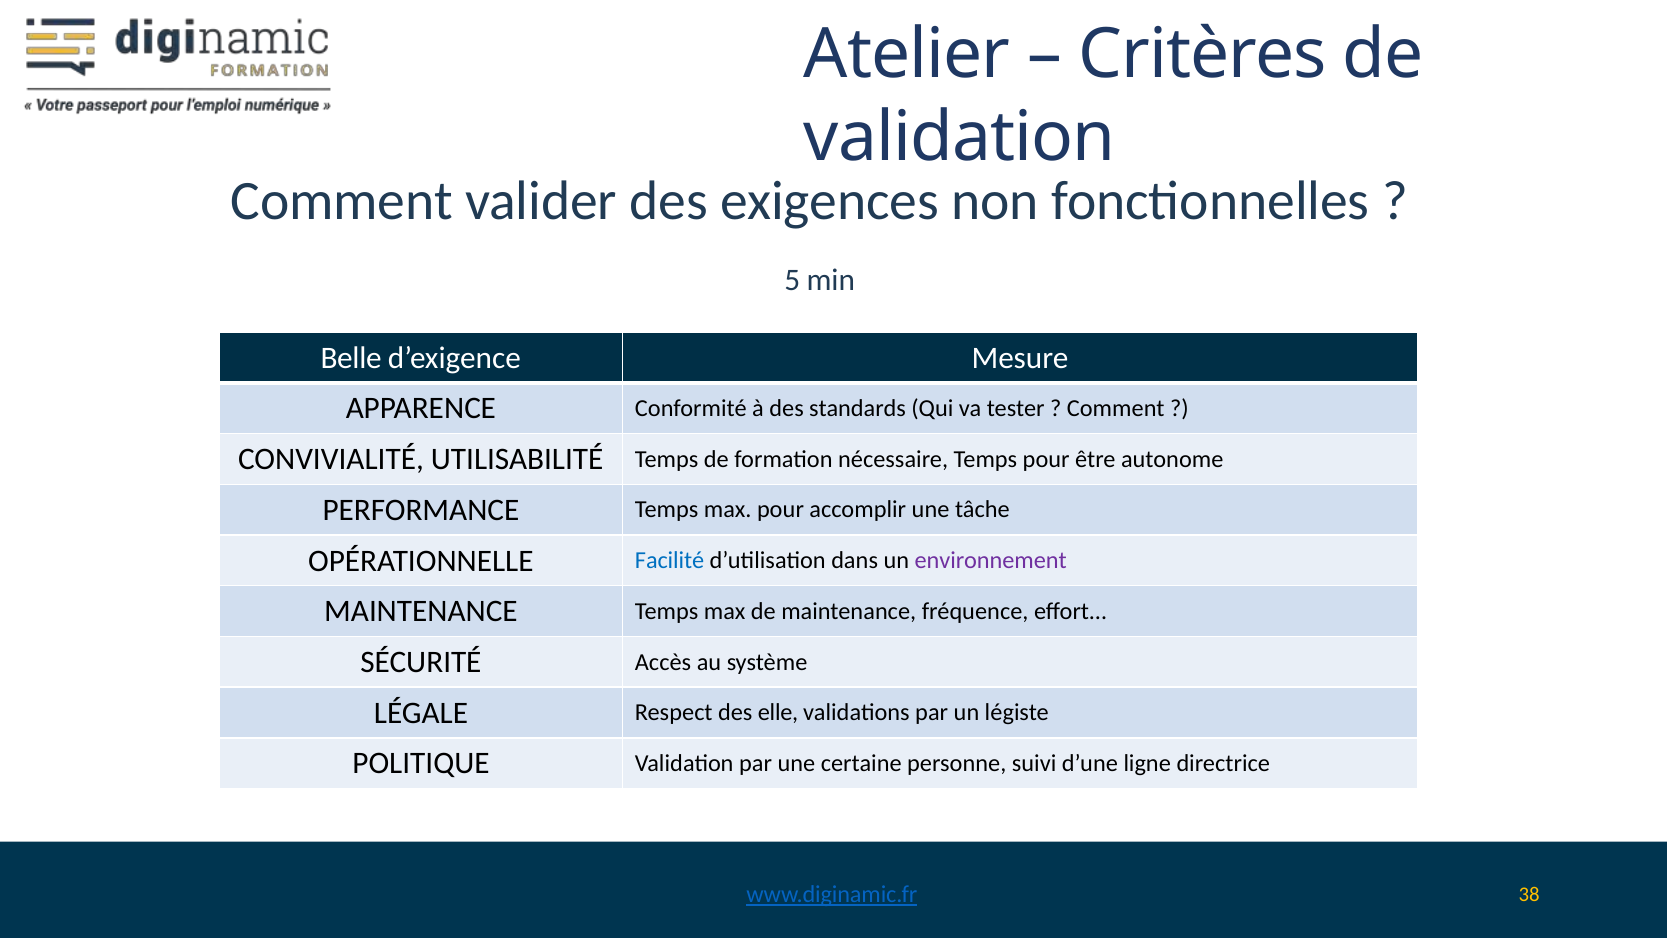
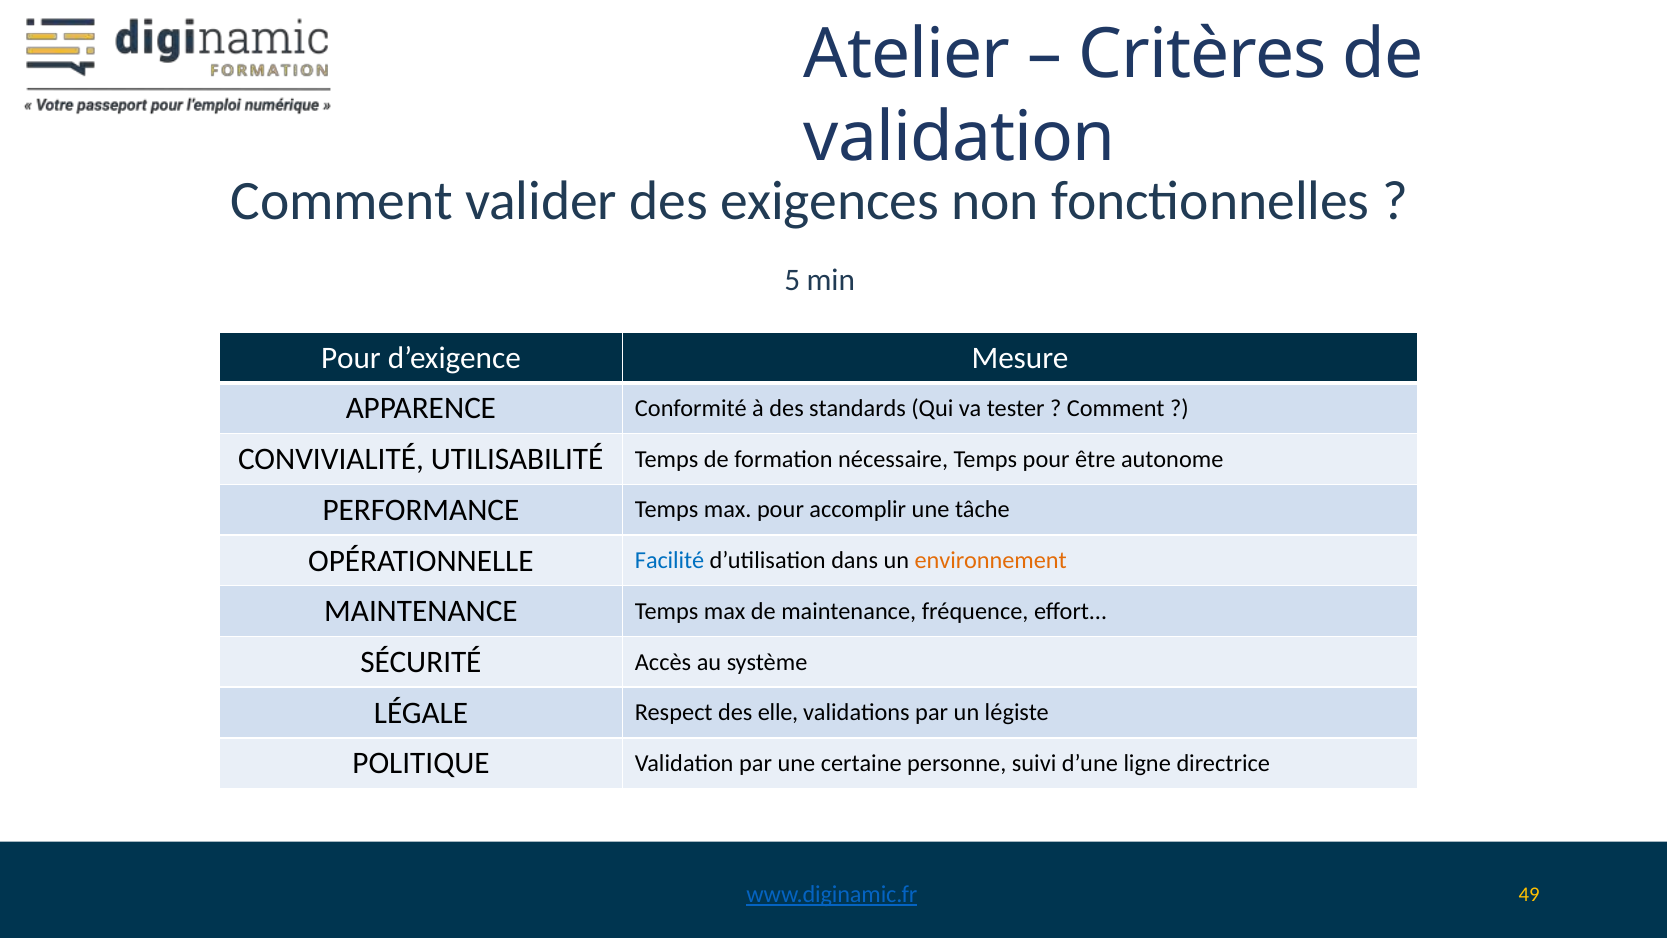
Belle at (351, 358): Belle -> Pour
environnement colour: purple -> orange
38: 38 -> 49
